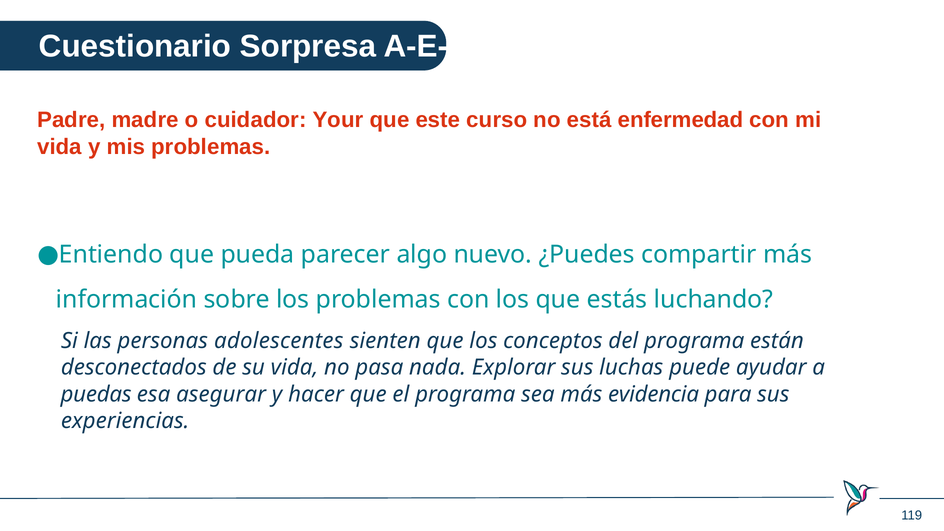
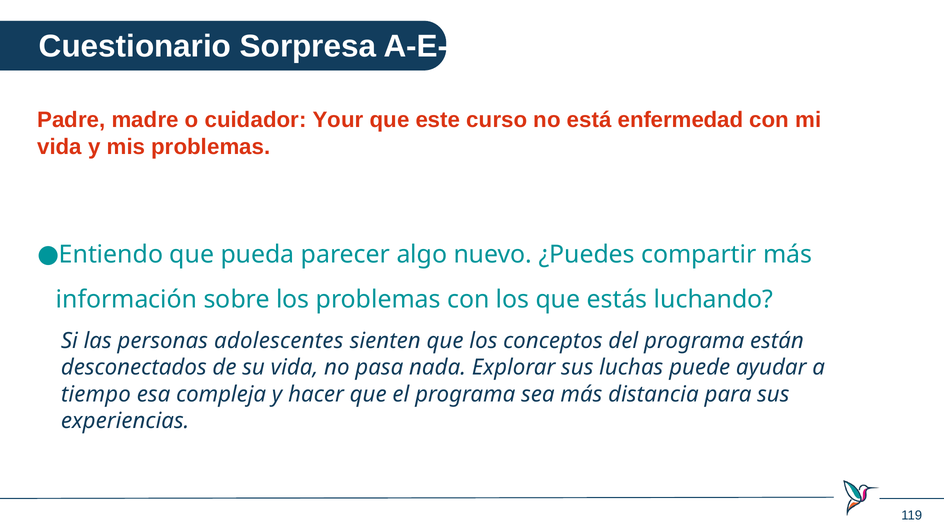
puedas: puedas -> tiempo
asegurar: asegurar -> compleja
evidencia: evidencia -> distancia
